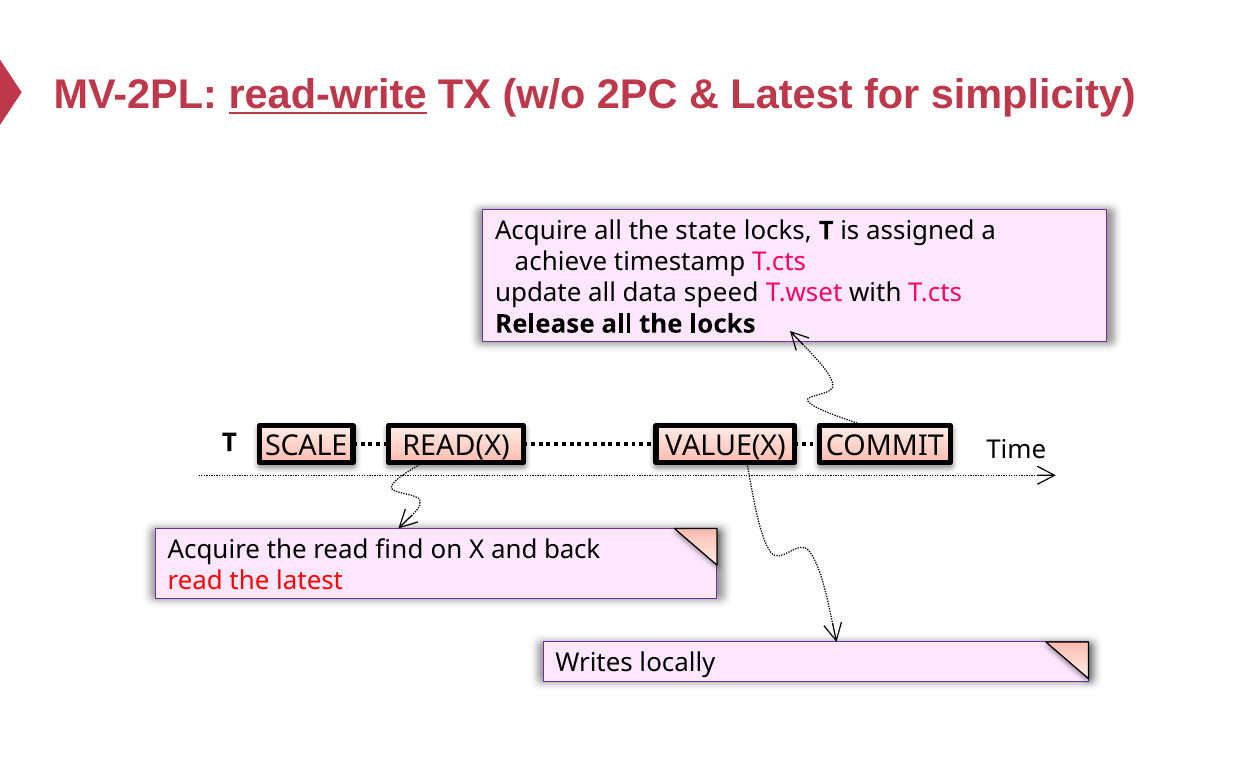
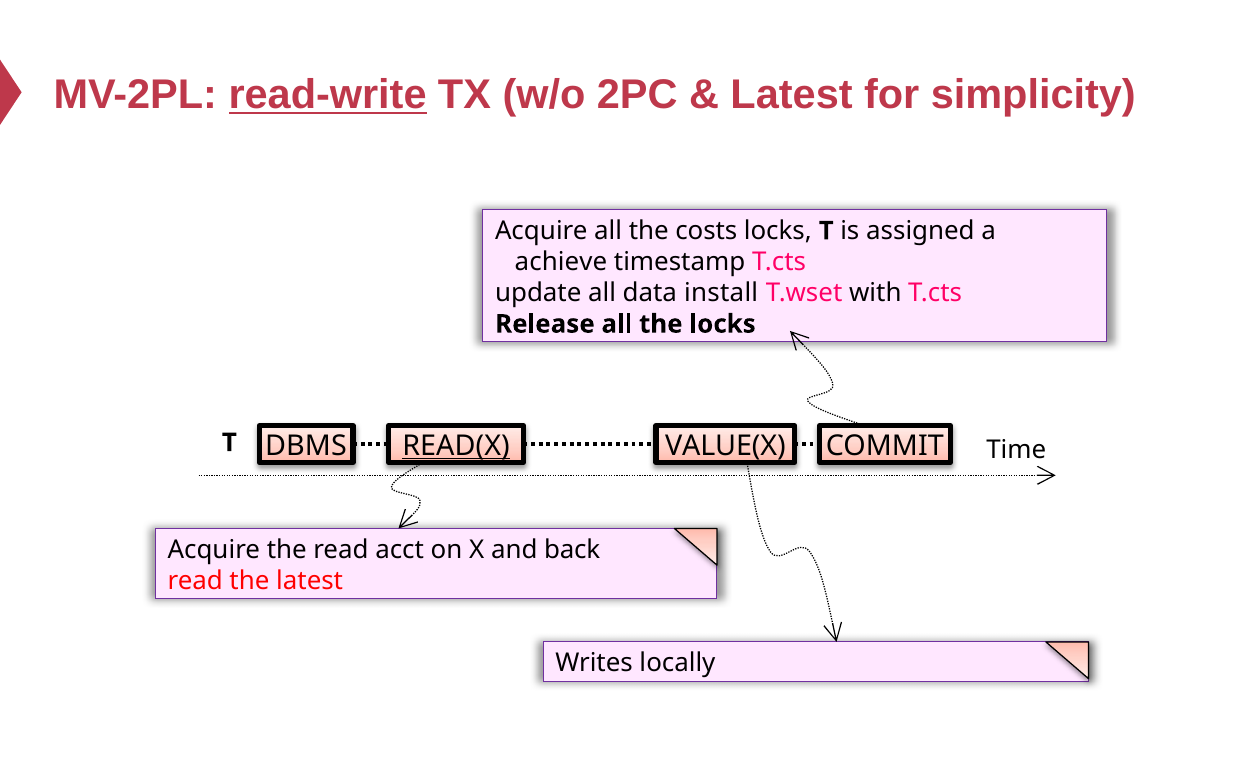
state: state -> costs
speed: speed -> install
READ(X underline: none -> present
SCALE: SCALE -> DBMS
find: find -> acct
